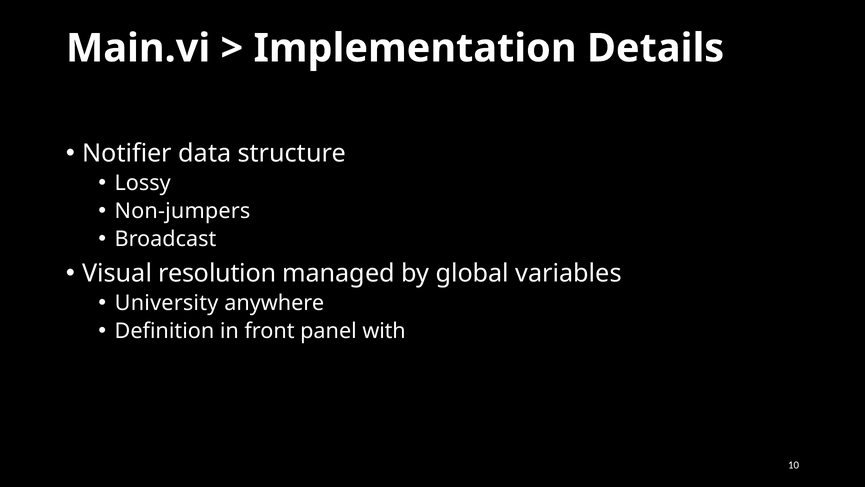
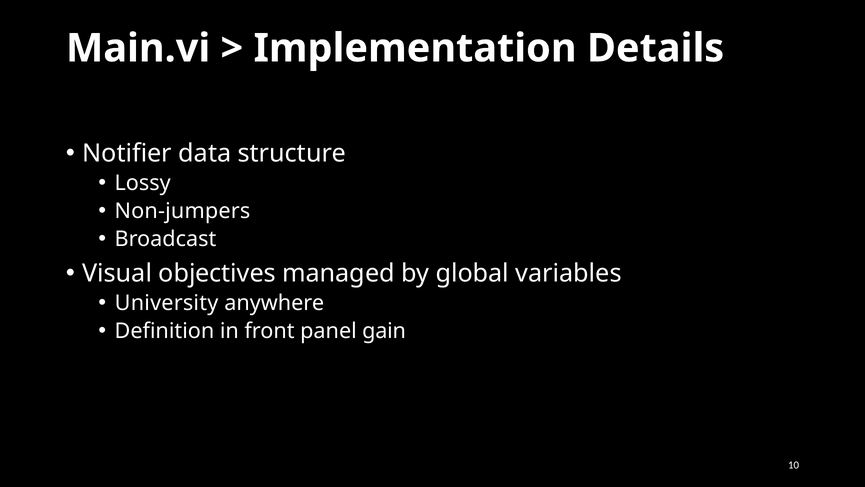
resolution: resolution -> objectives
with: with -> gain
